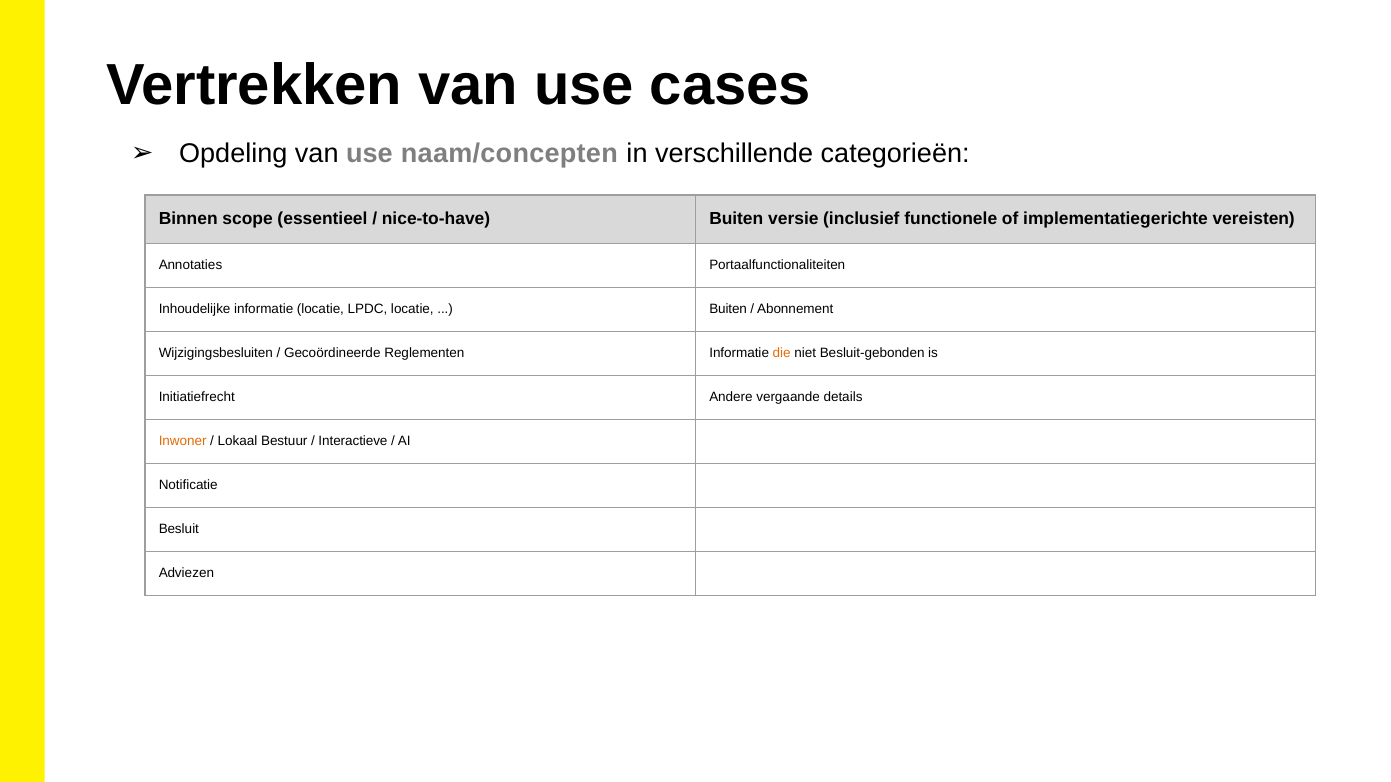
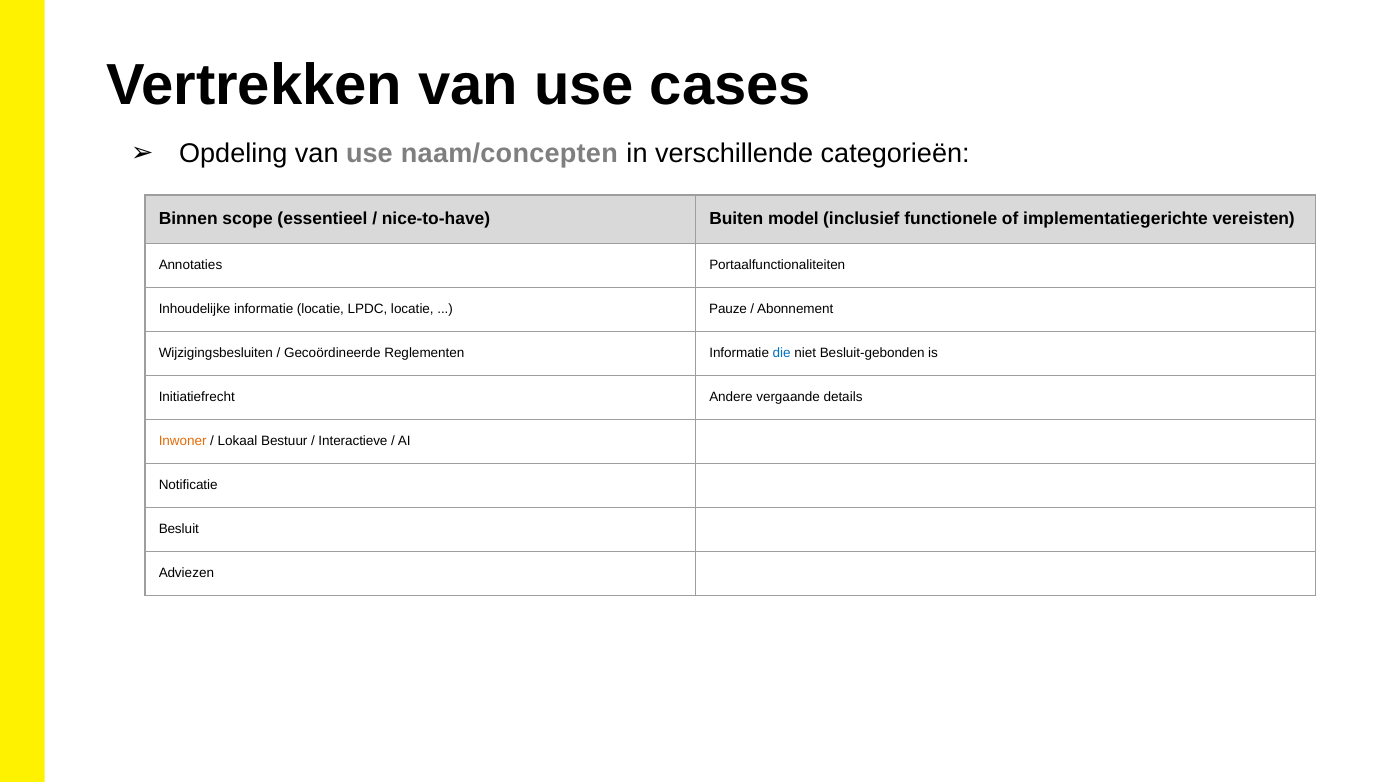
versie: versie -> model
Buiten at (728, 309): Buiten -> Pauze
die colour: orange -> blue
